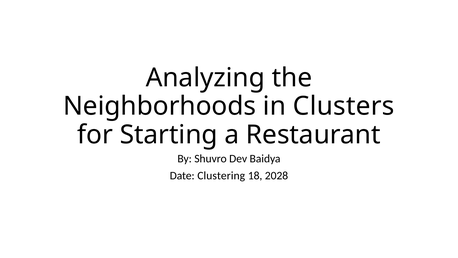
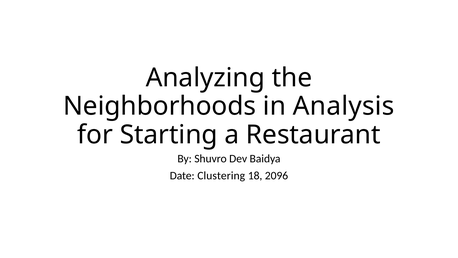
Clusters: Clusters -> Analysis
2028: 2028 -> 2096
